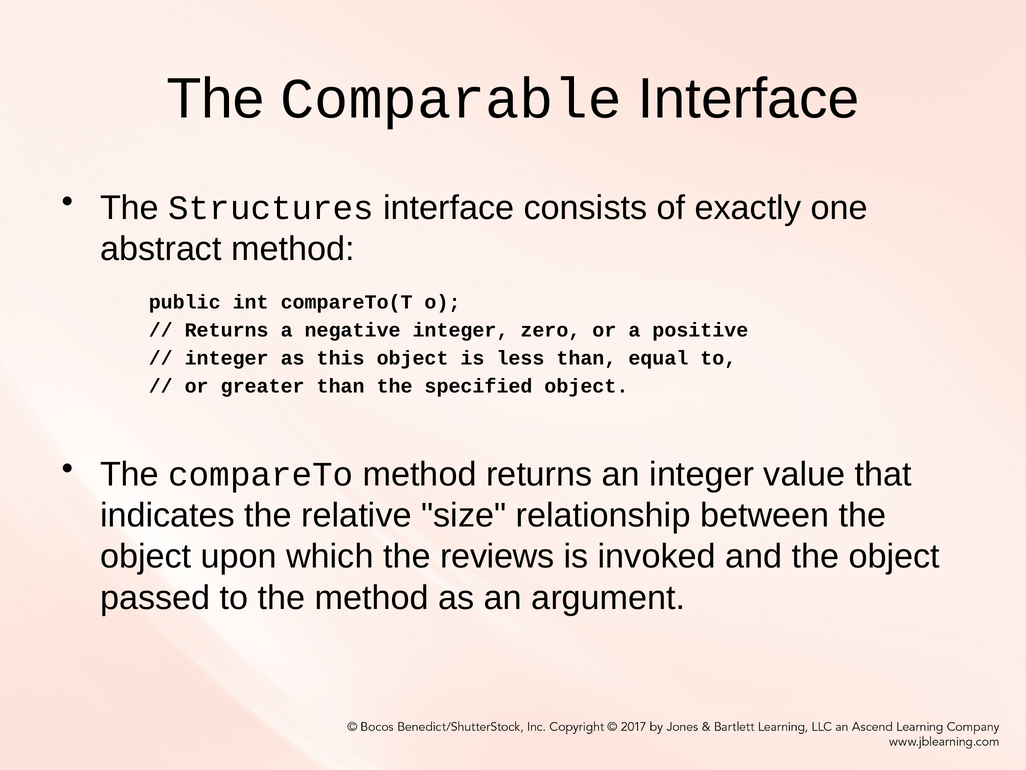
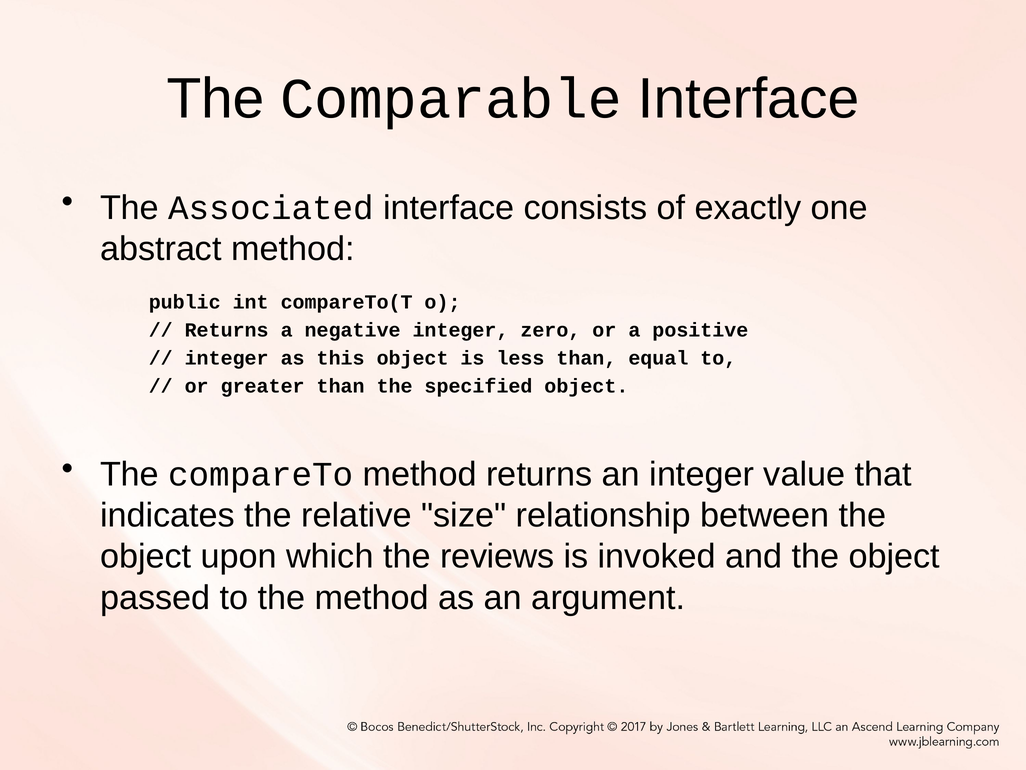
Structures: Structures -> Associated
